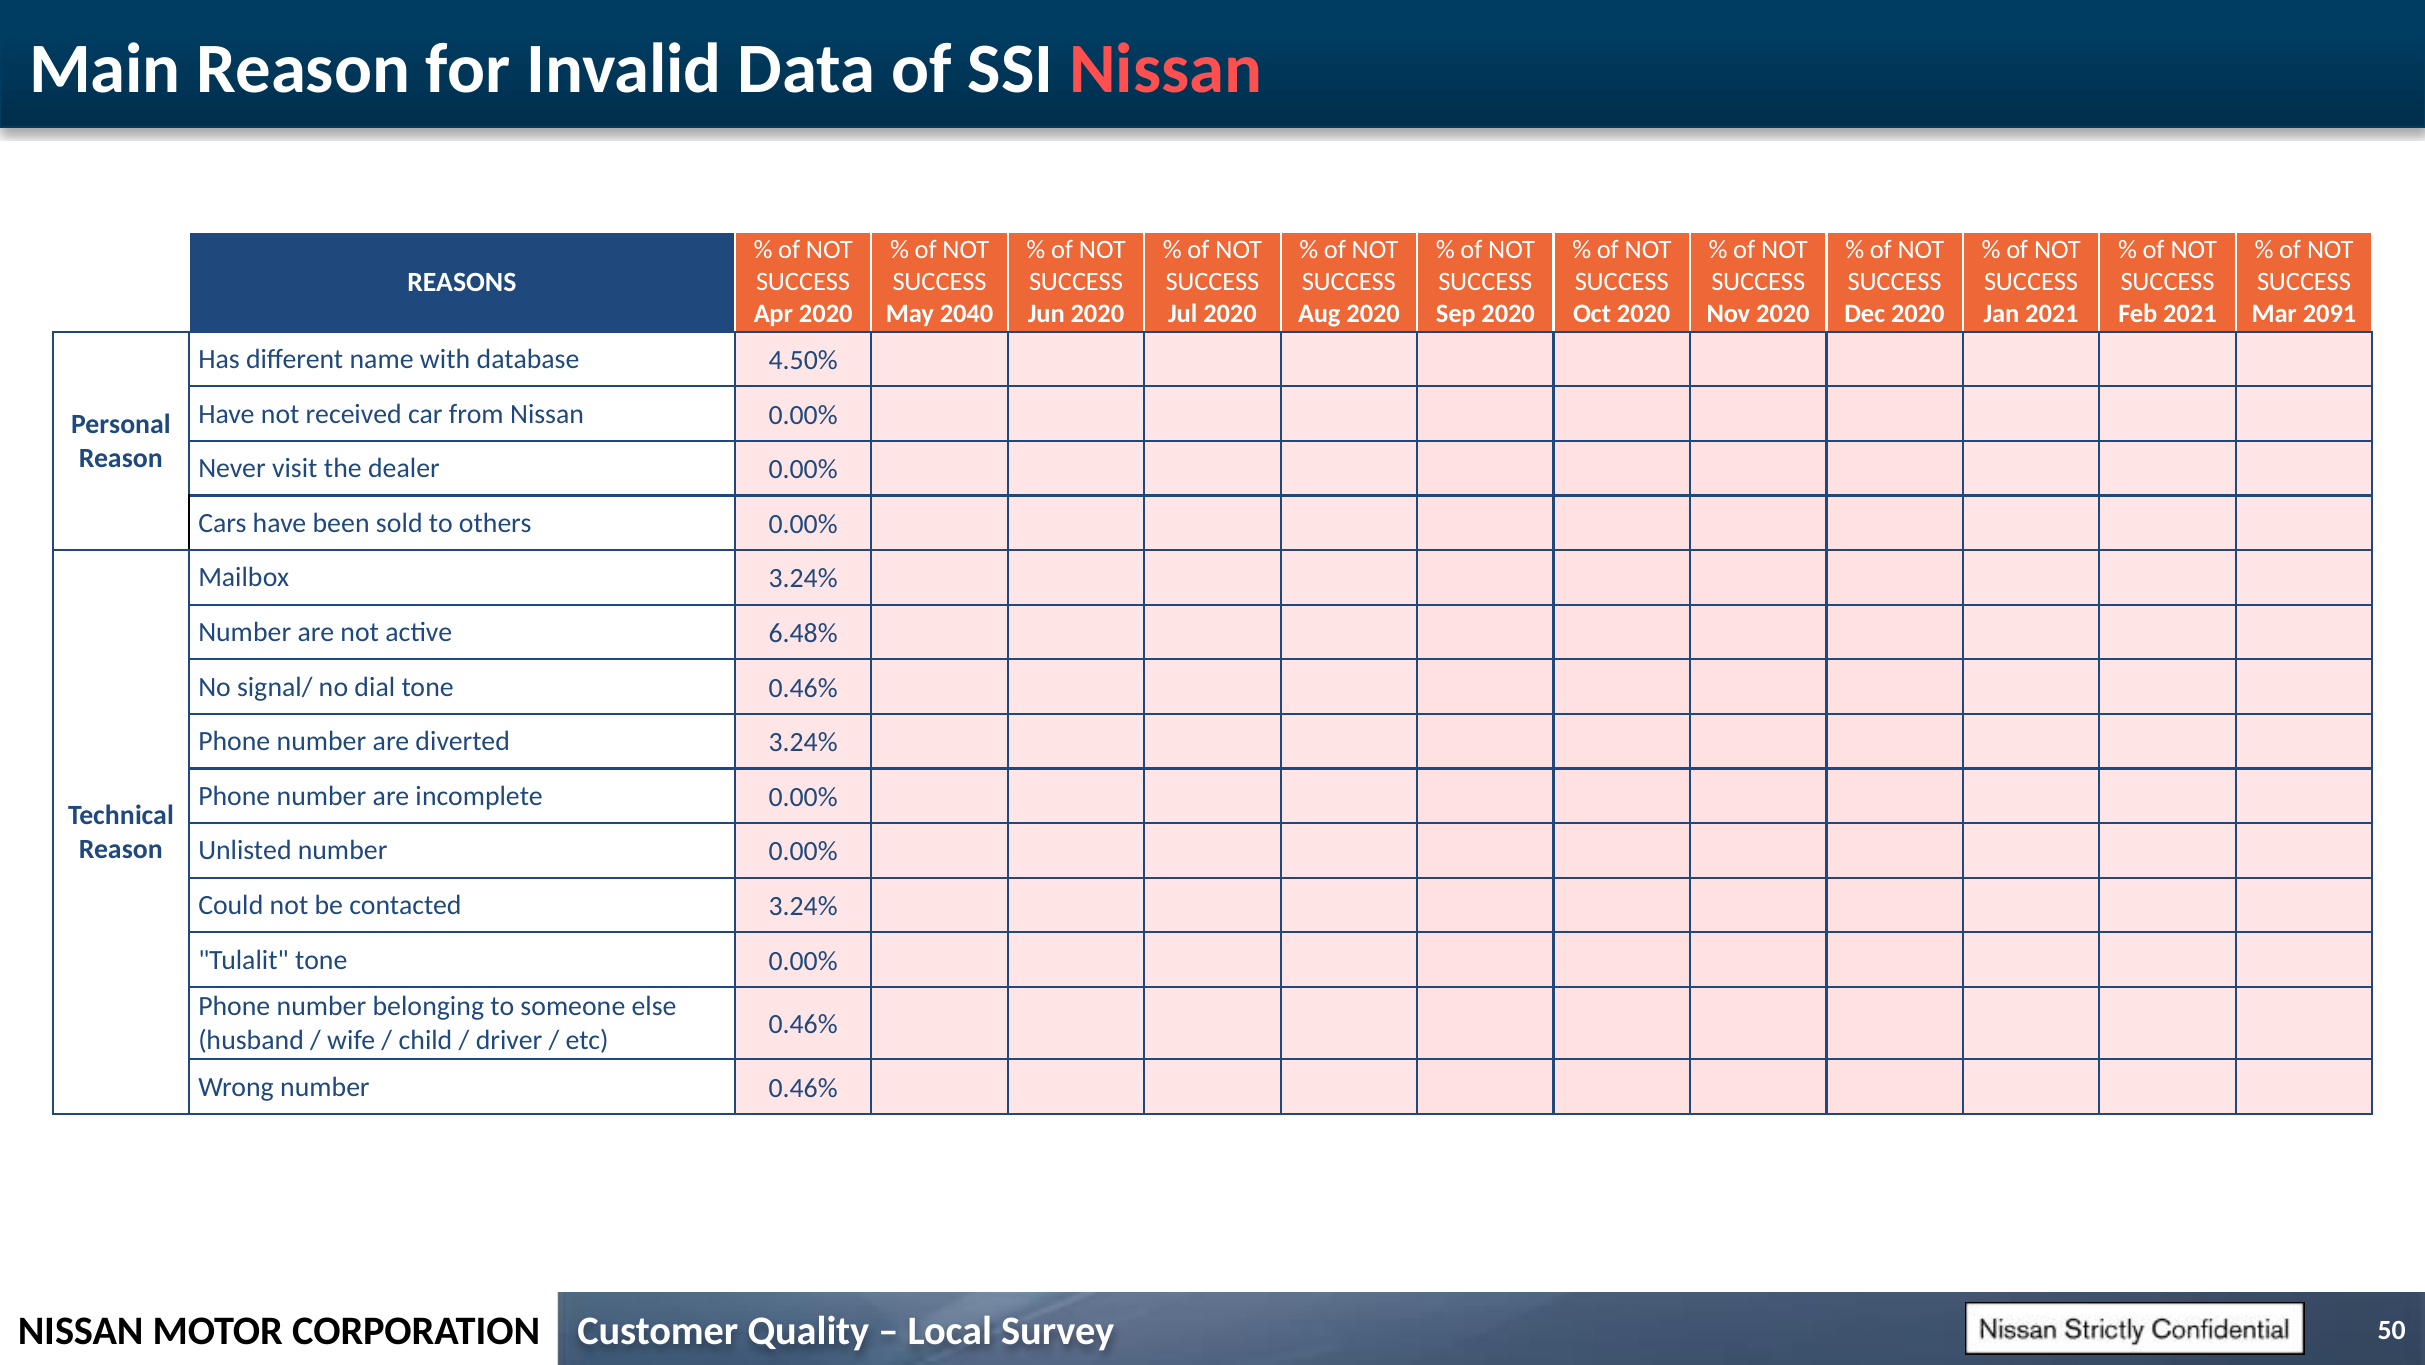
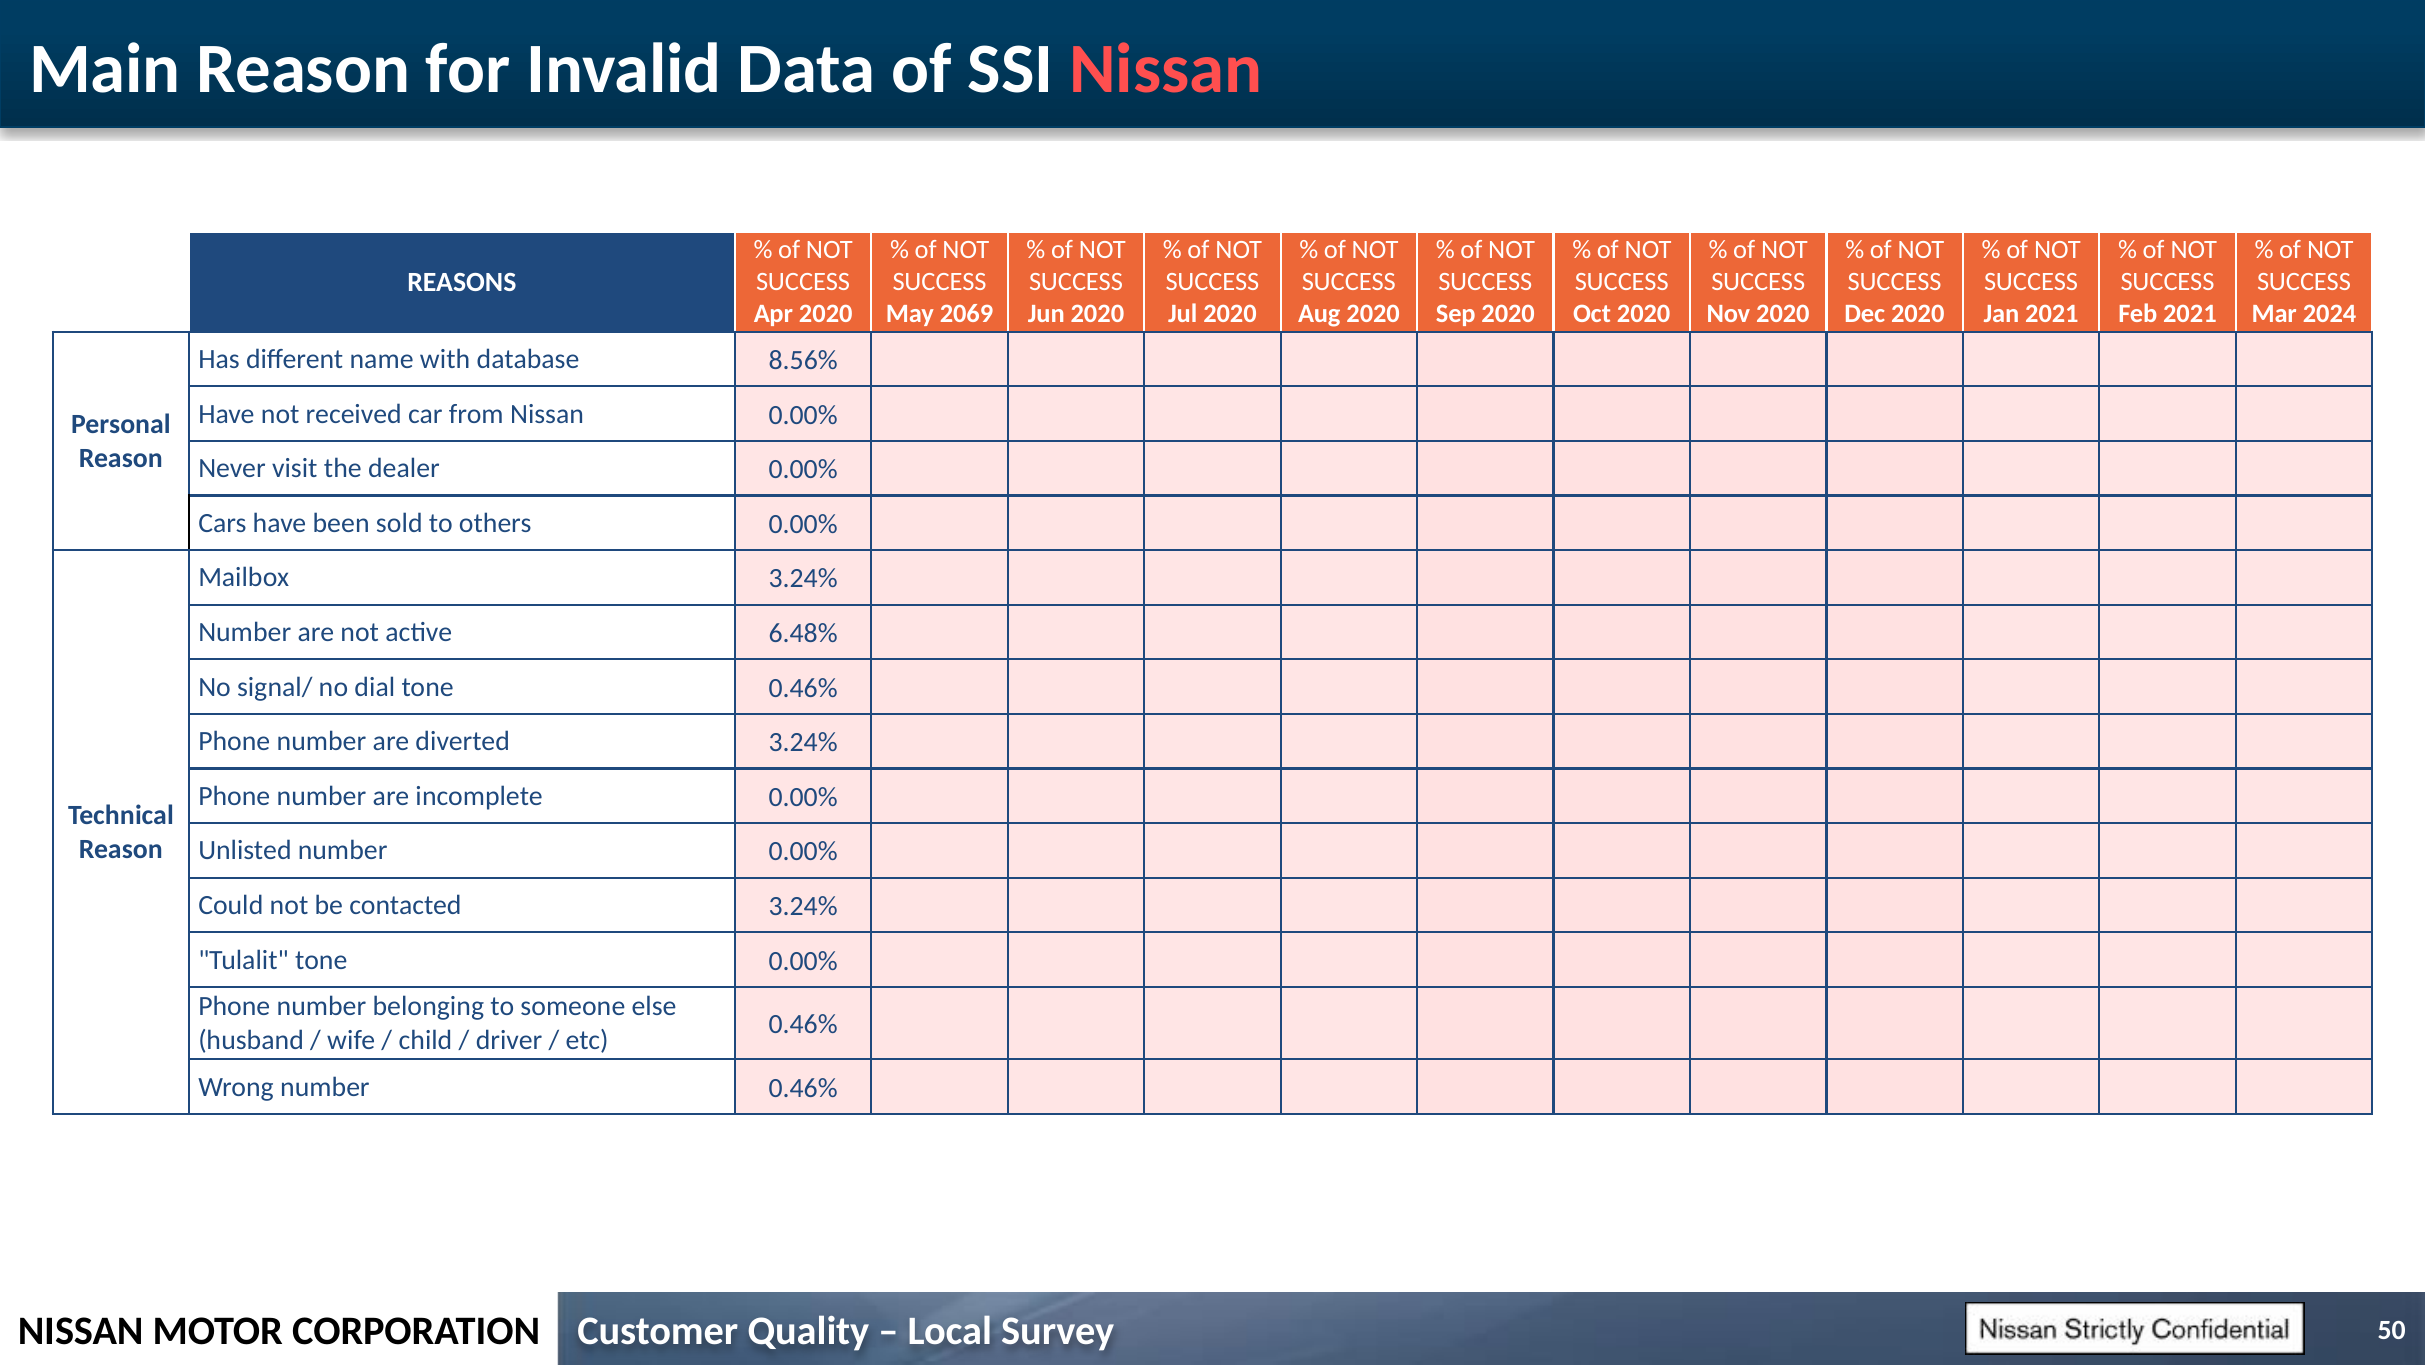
2040: 2040 -> 2069
2091: 2091 -> 2024
4.50%: 4.50% -> 8.56%
